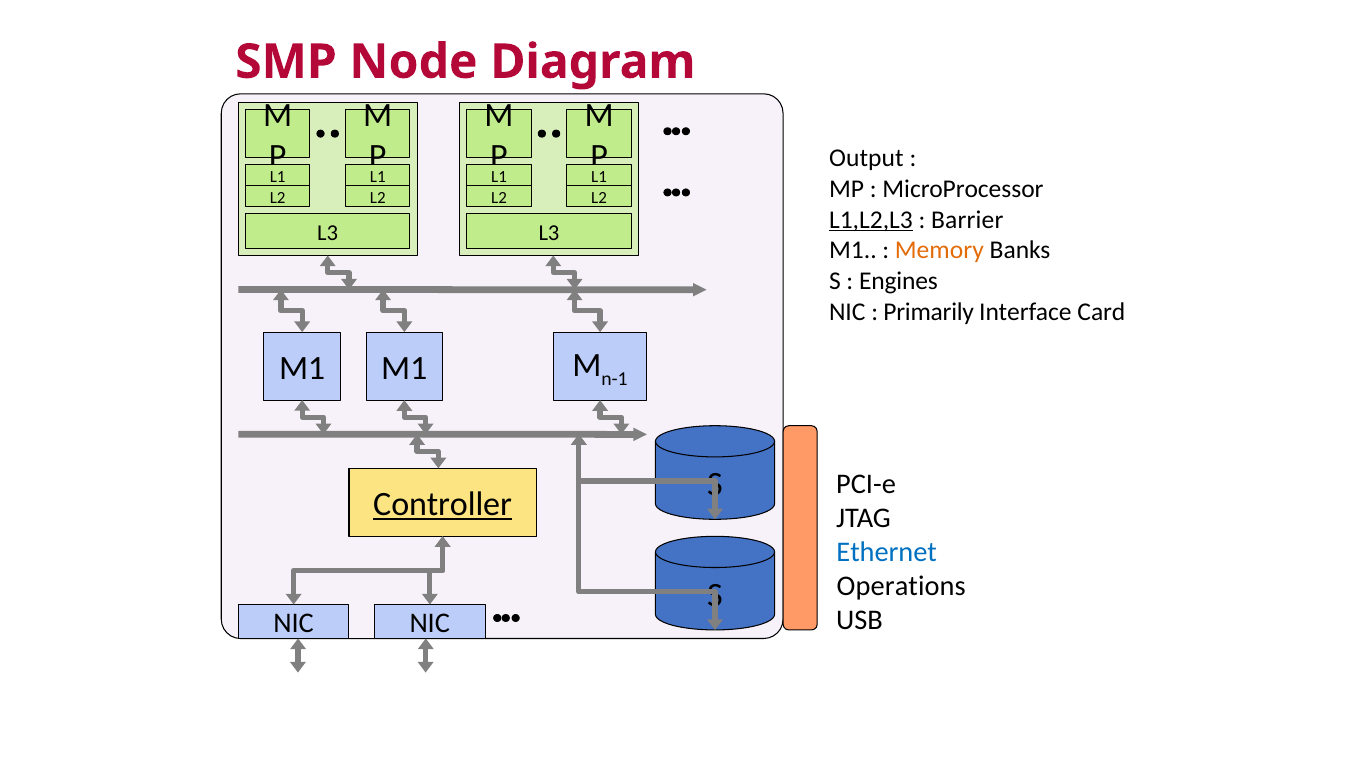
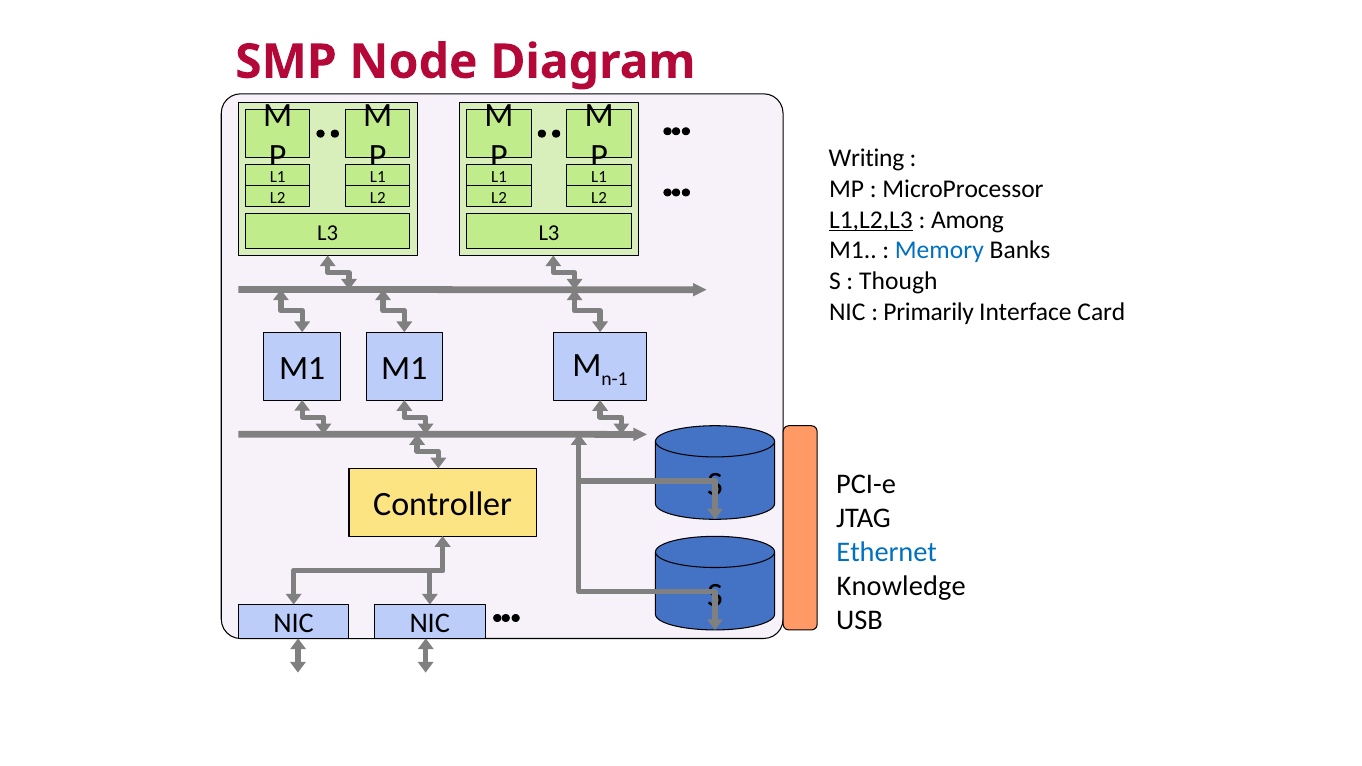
Output: Output -> Writing
Barrier: Barrier -> Among
Memory colour: orange -> blue
Engines: Engines -> Though
Controller underline: present -> none
Operations: Operations -> Knowledge
